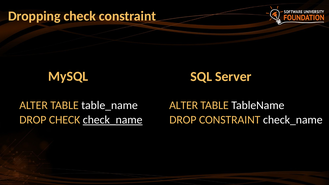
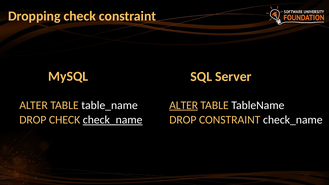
ALTER at (184, 105) underline: none -> present
